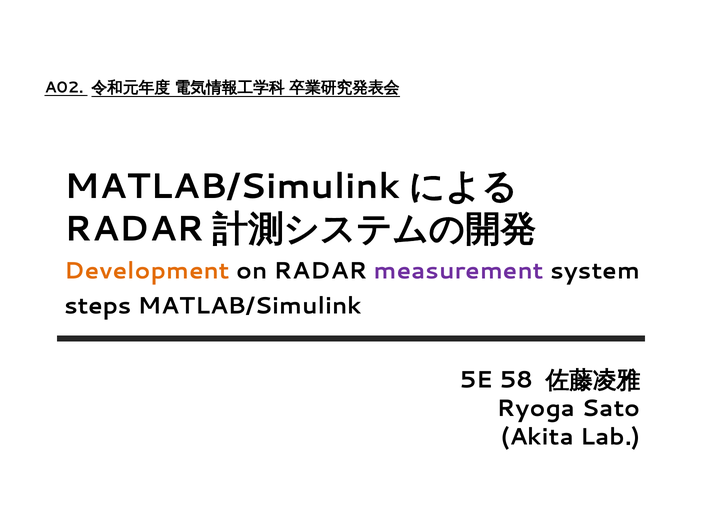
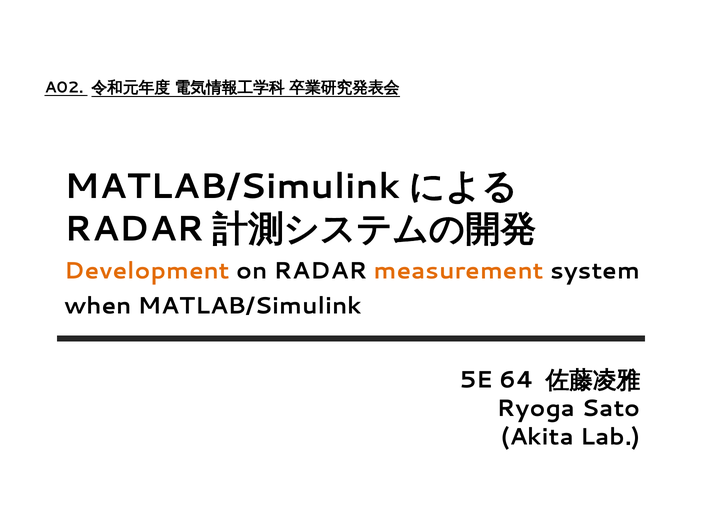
measurement colour: purple -> orange
steps: steps -> when
58: 58 -> 64
